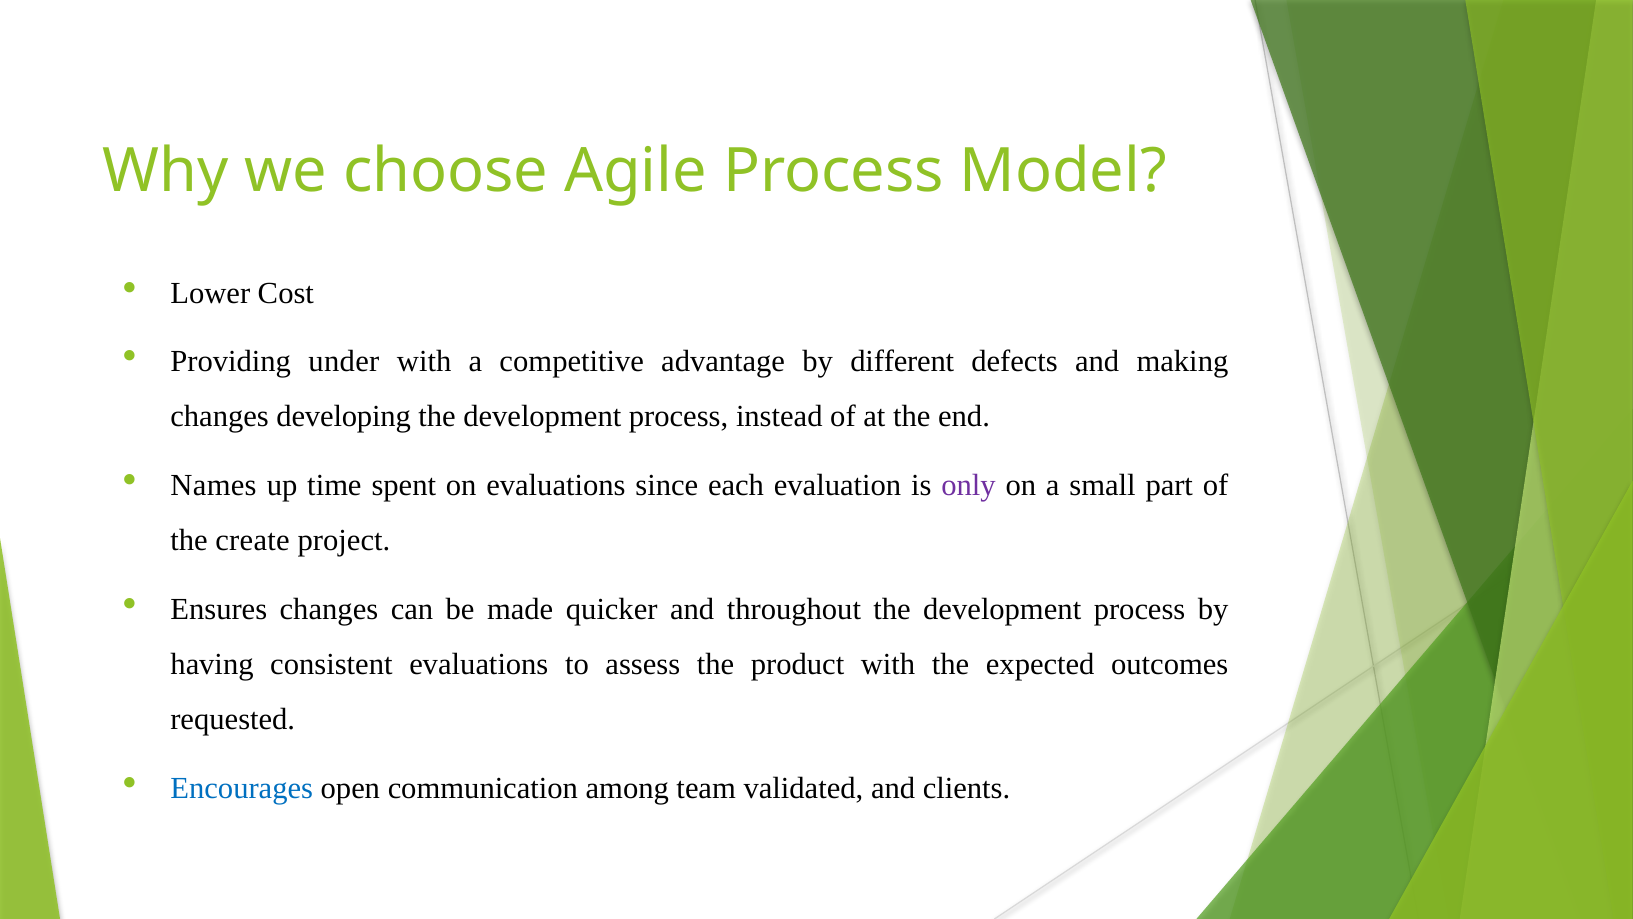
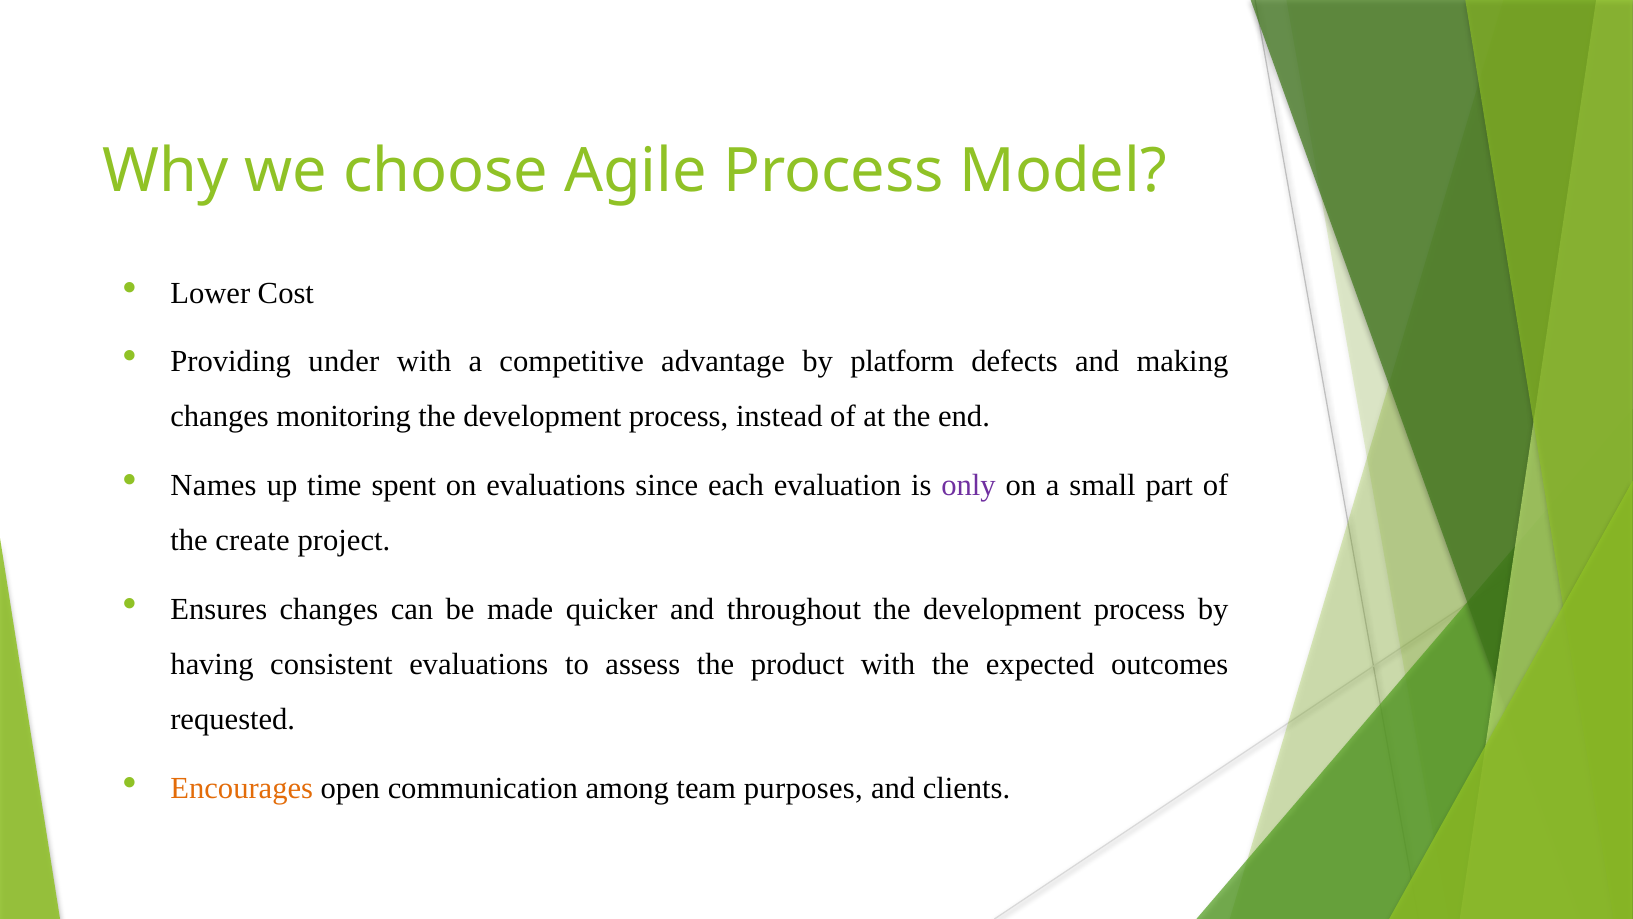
different: different -> platform
developing: developing -> monitoring
Encourages colour: blue -> orange
validated: validated -> purposes
